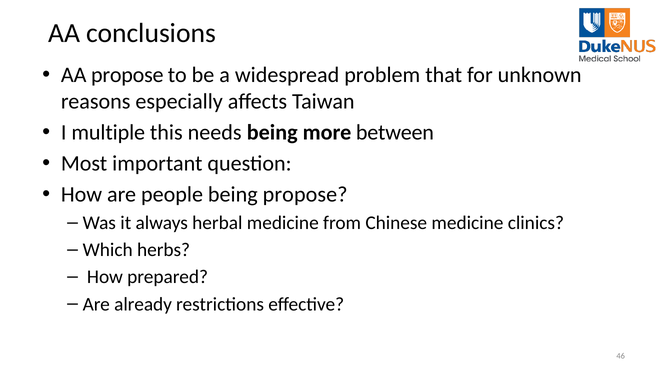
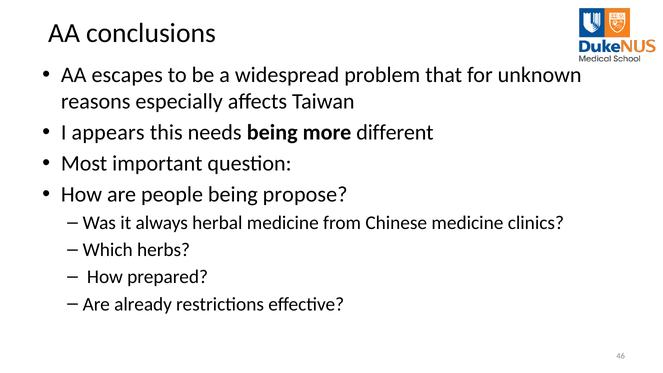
AA propose: propose -> escapes
multiple: multiple -> appears
between: between -> different
